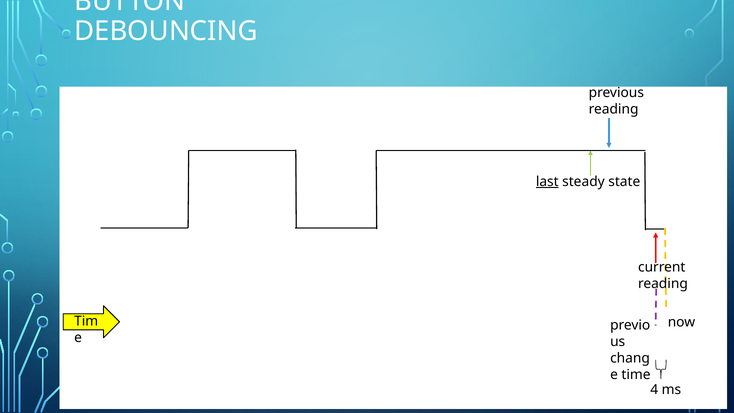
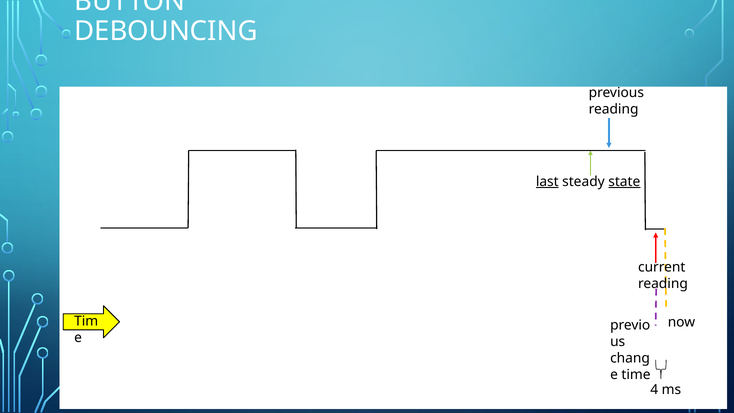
state underline: none -> present
